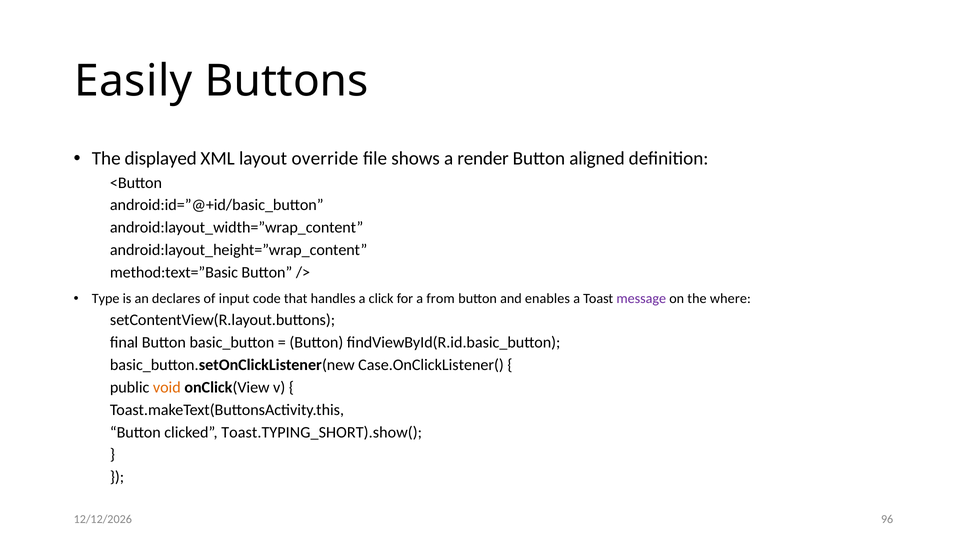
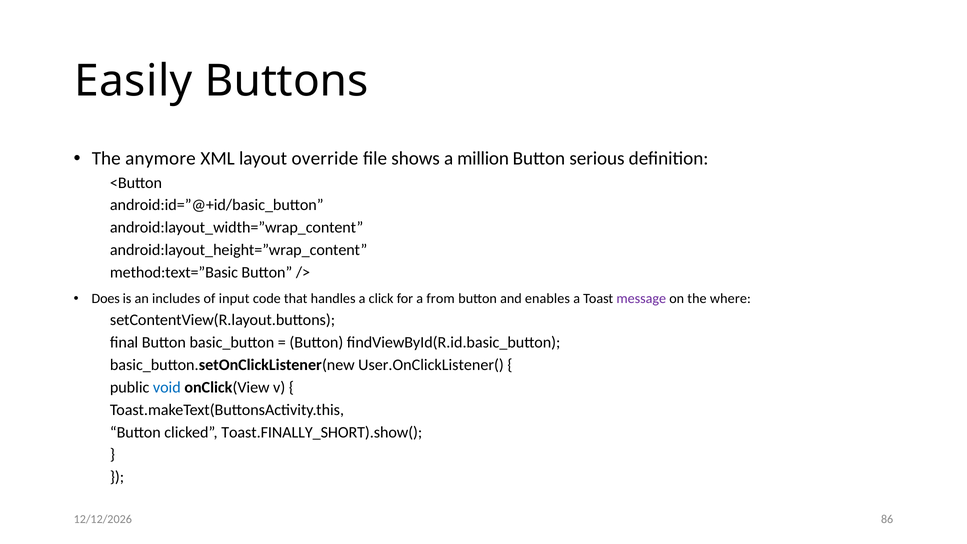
displayed: displayed -> anymore
render: render -> million
aligned: aligned -> serious
Type: Type -> Does
declares: declares -> includes
Case.OnClickListener(: Case.OnClickListener( -> User.OnClickListener(
void colour: orange -> blue
Toast.TYPING_SHORT).show(: Toast.TYPING_SHORT).show( -> Toast.FINALLY_SHORT).show(
96: 96 -> 86
